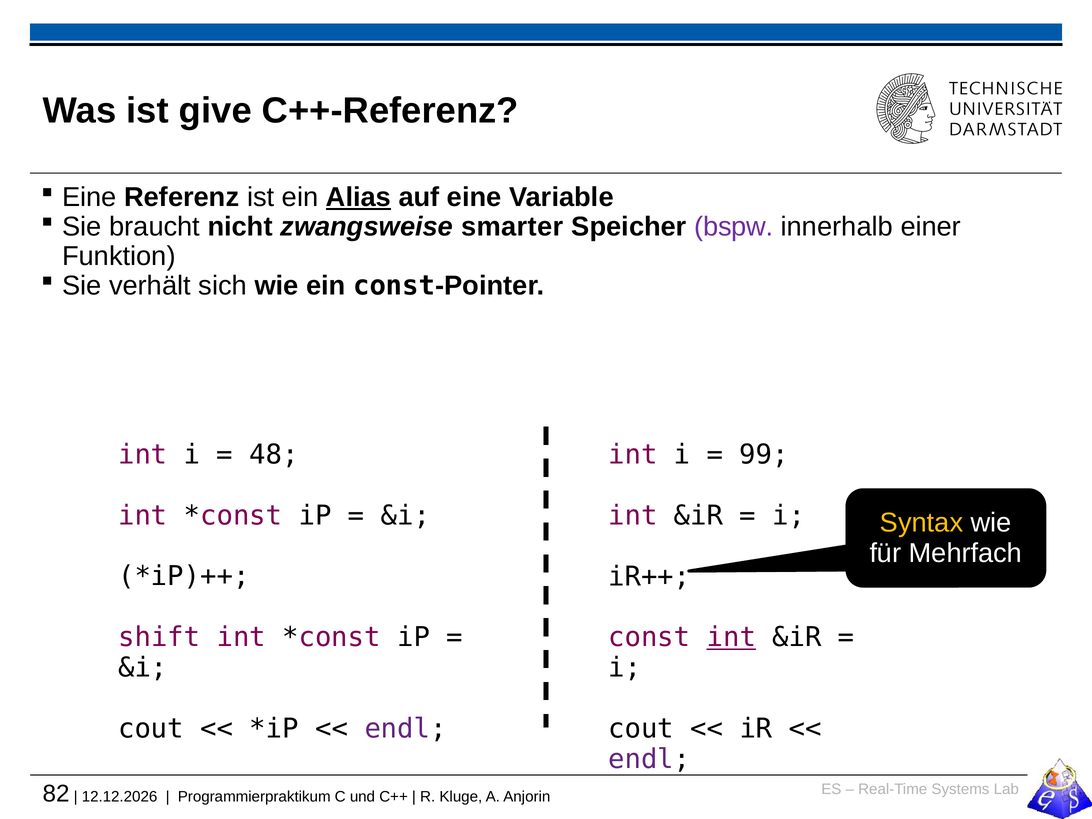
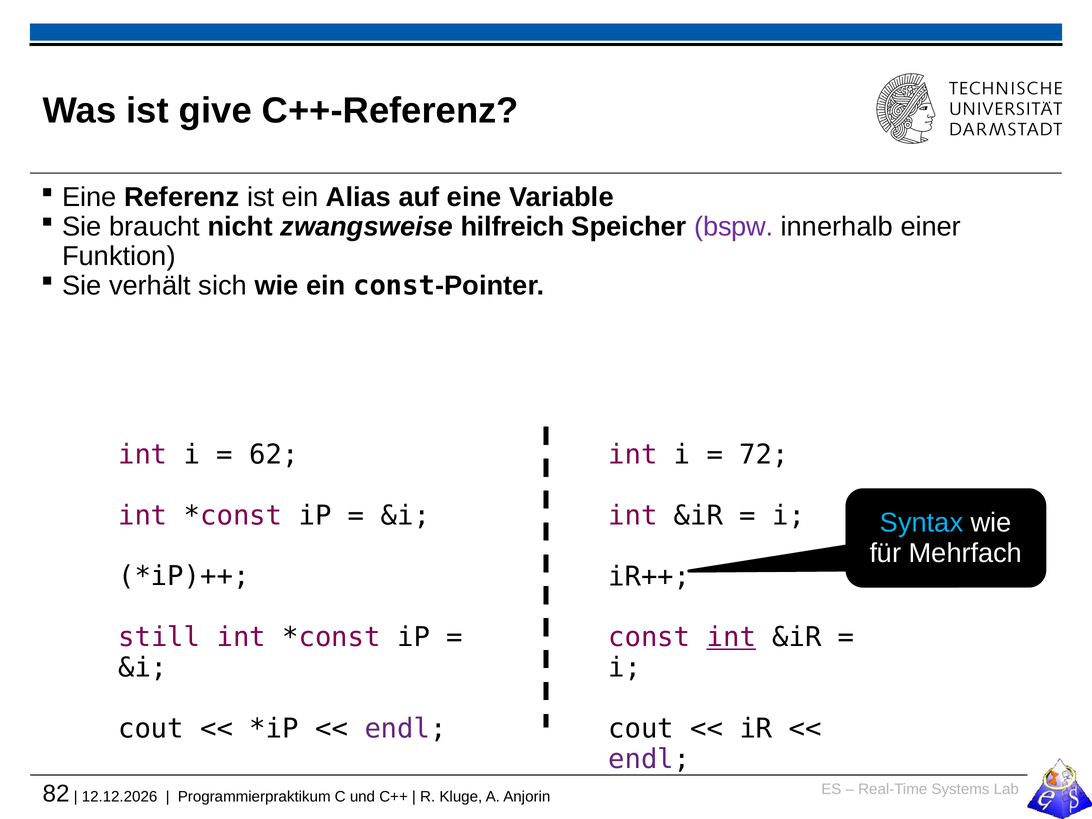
Alias underline: present -> none
smarter: smarter -> hilfreich
48: 48 -> 62
99: 99 -> 72
Syntax colour: yellow -> light blue
shift: shift -> still
